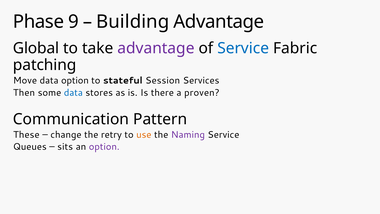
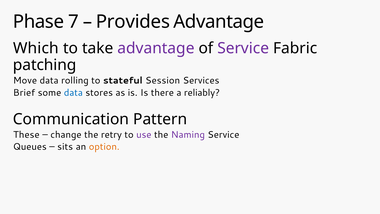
9: 9 -> 7
Building: Building -> Provides
Global: Global -> Which
Service at (243, 48) colour: blue -> purple
data option: option -> rolling
Then: Then -> Brief
proven: proven -> reliably
use colour: orange -> purple
option at (104, 147) colour: purple -> orange
